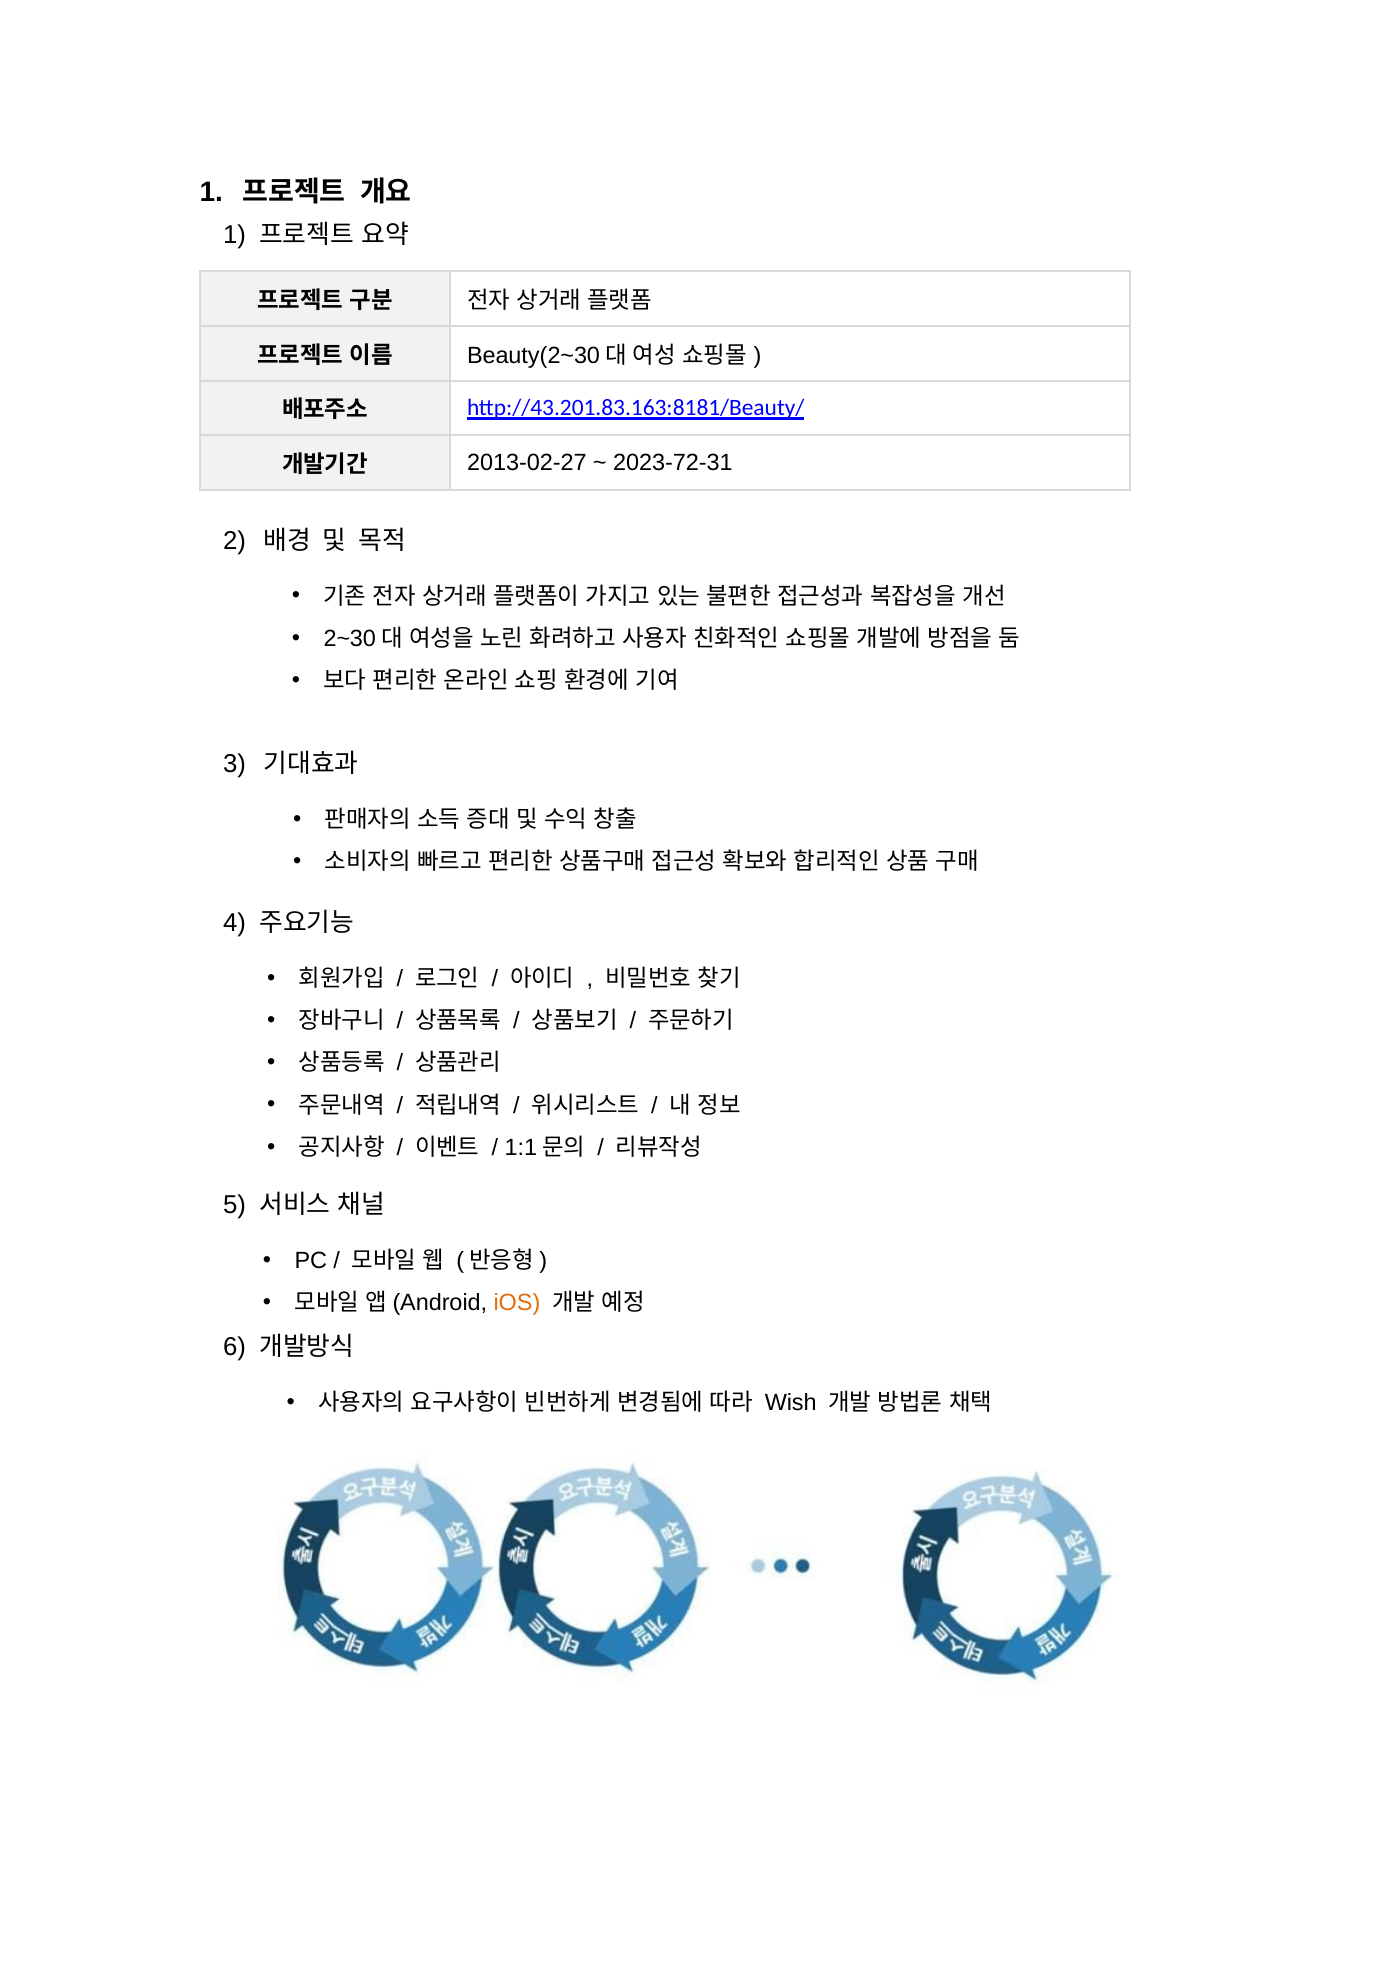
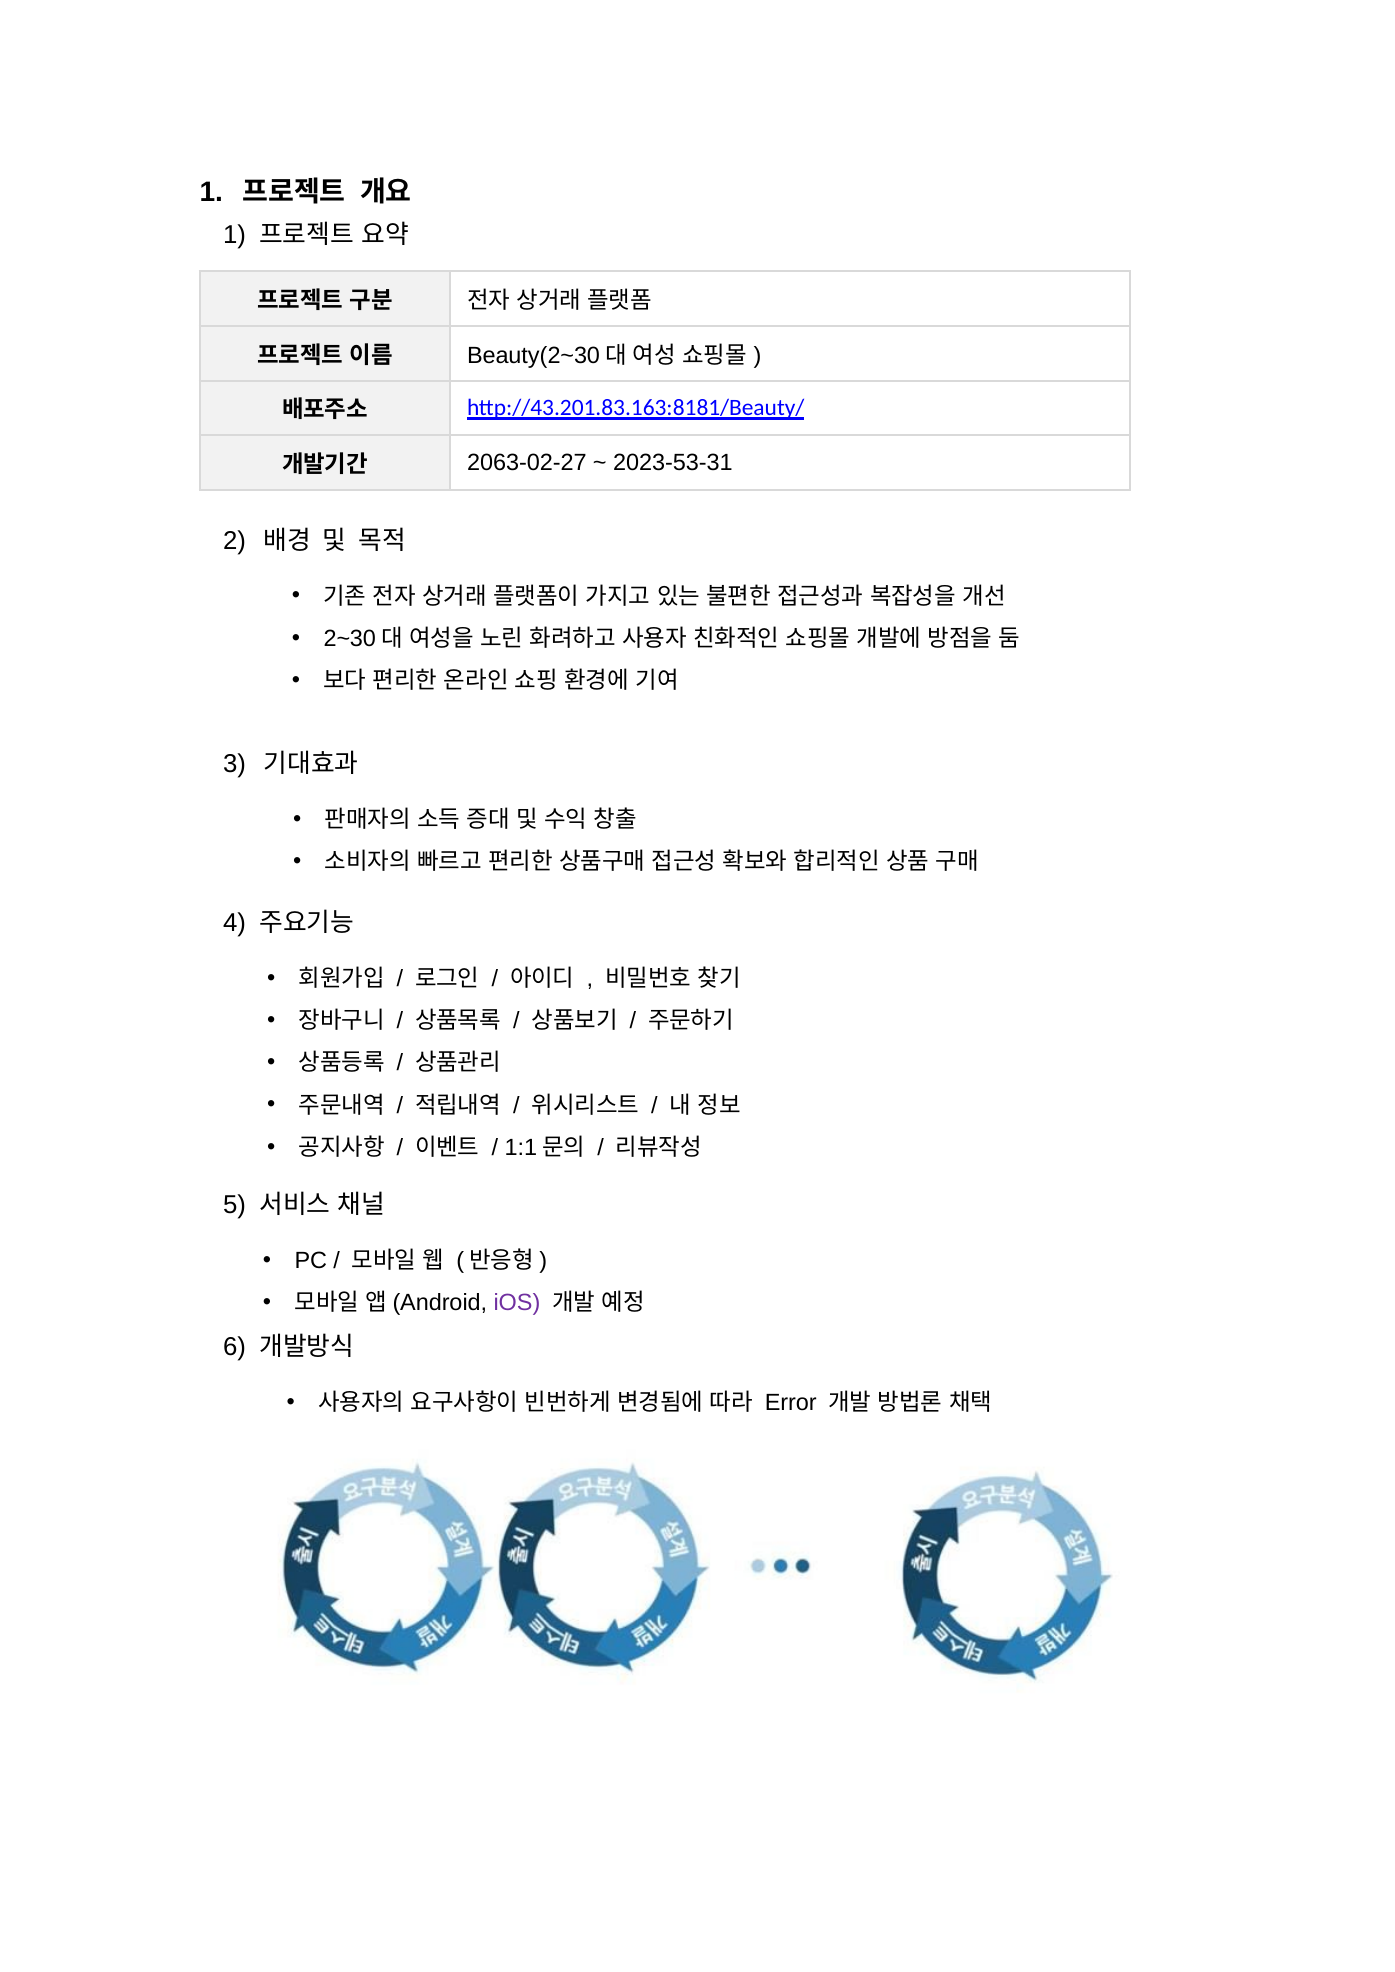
2013-02-27: 2013-02-27 -> 2063-02-27
2023-72-31: 2023-72-31 -> 2023-53-31
iOS colour: orange -> purple
Wish: Wish -> Error
